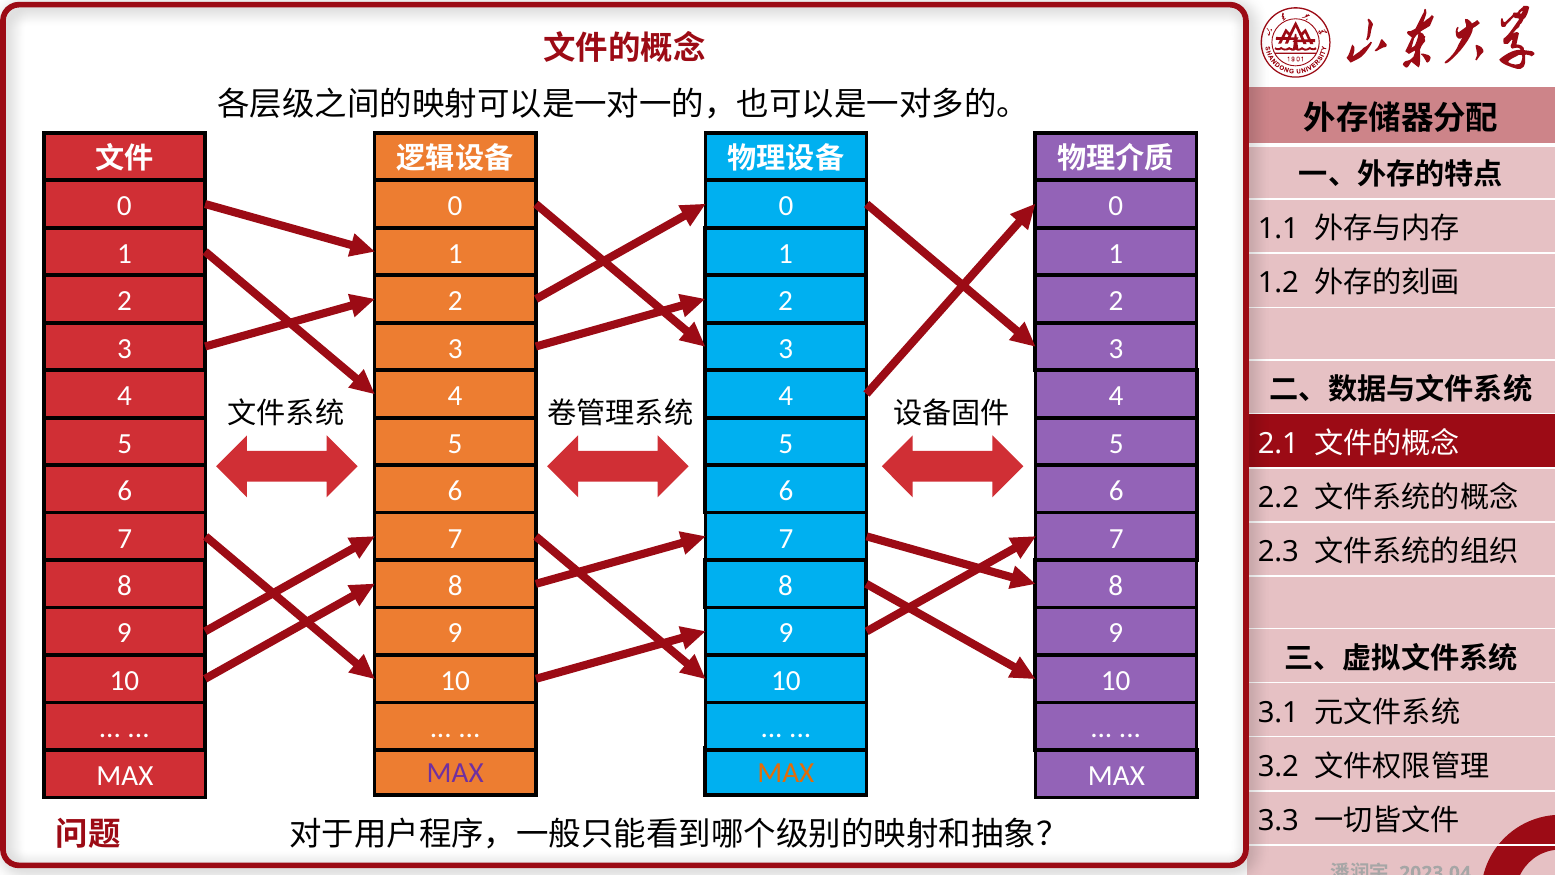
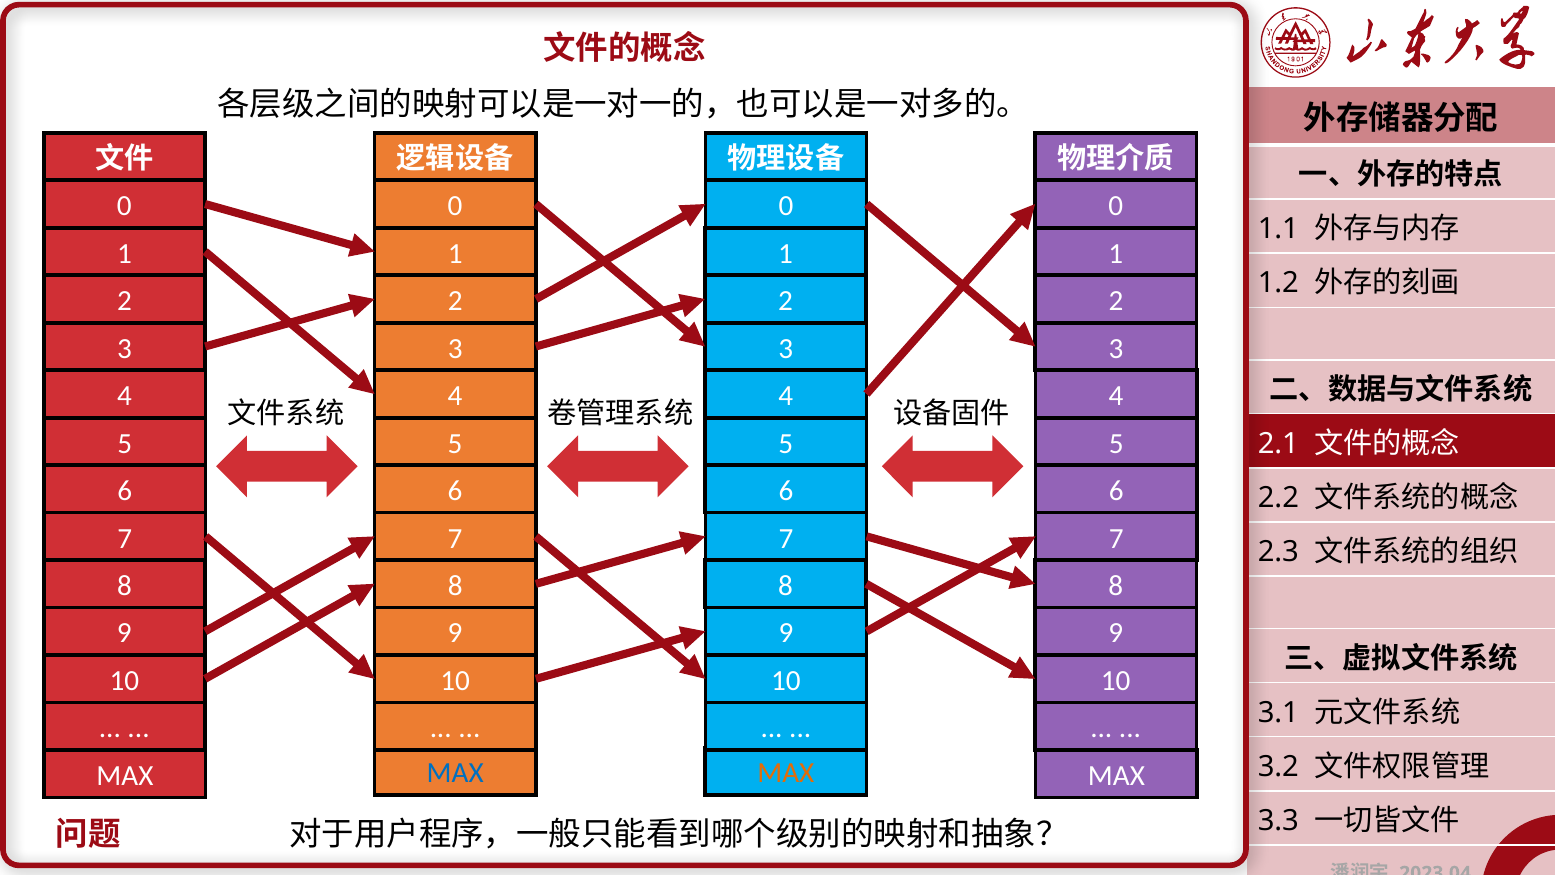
MAX at (455, 773) colour: purple -> blue
